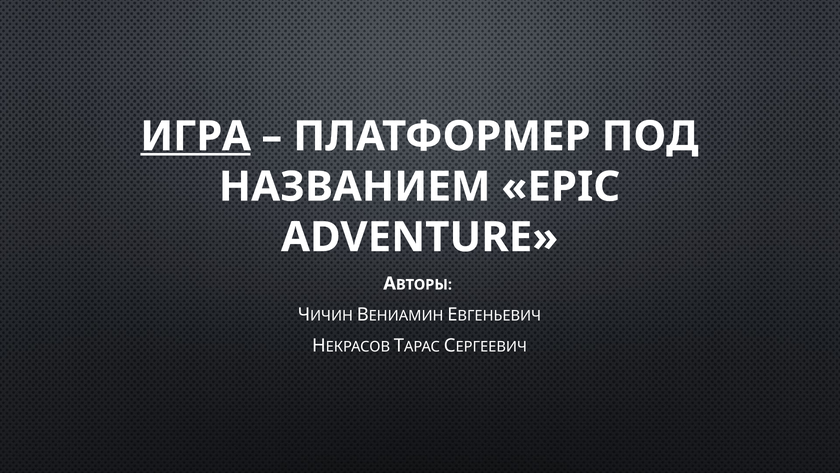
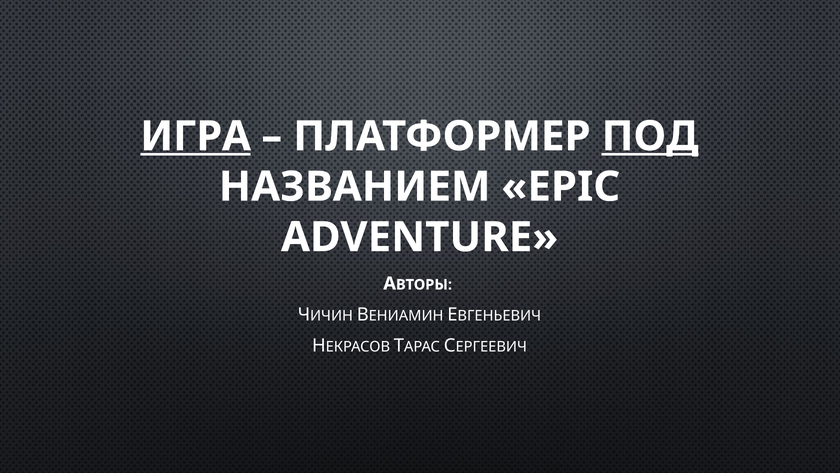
ПОД underline: none -> present
